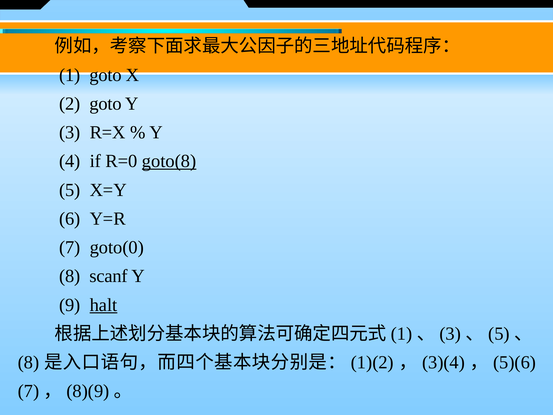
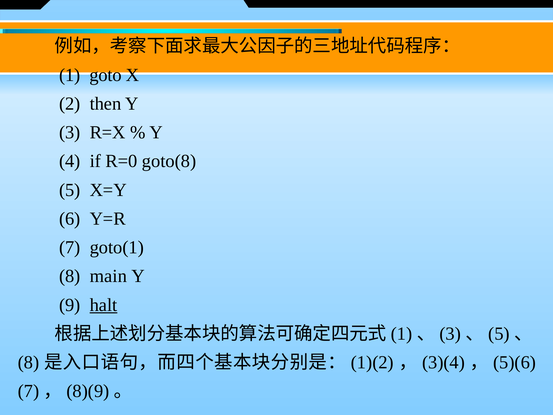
2 goto: goto -> then
goto(8 underline: present -> none
goto(0: goto(0 -> goto(1
scanf: scanf -> main
